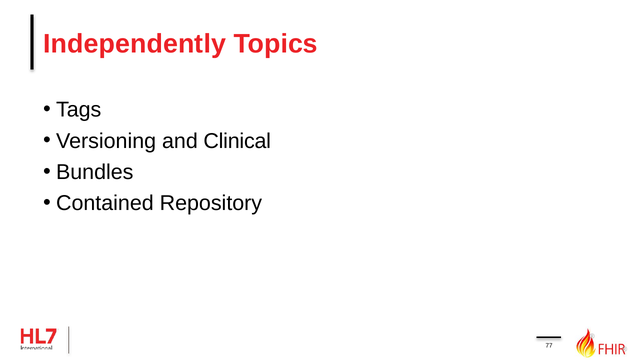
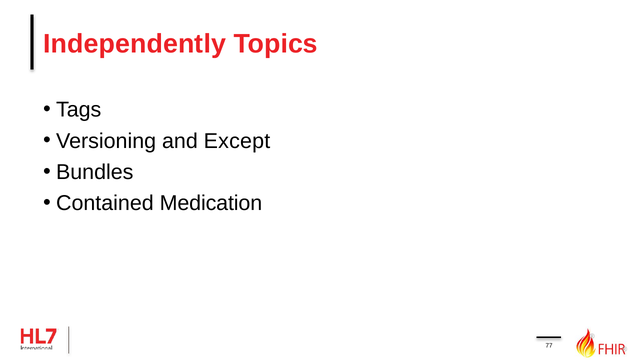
Clinical: Clinical -> Except
Repository: Repository -> Medication
